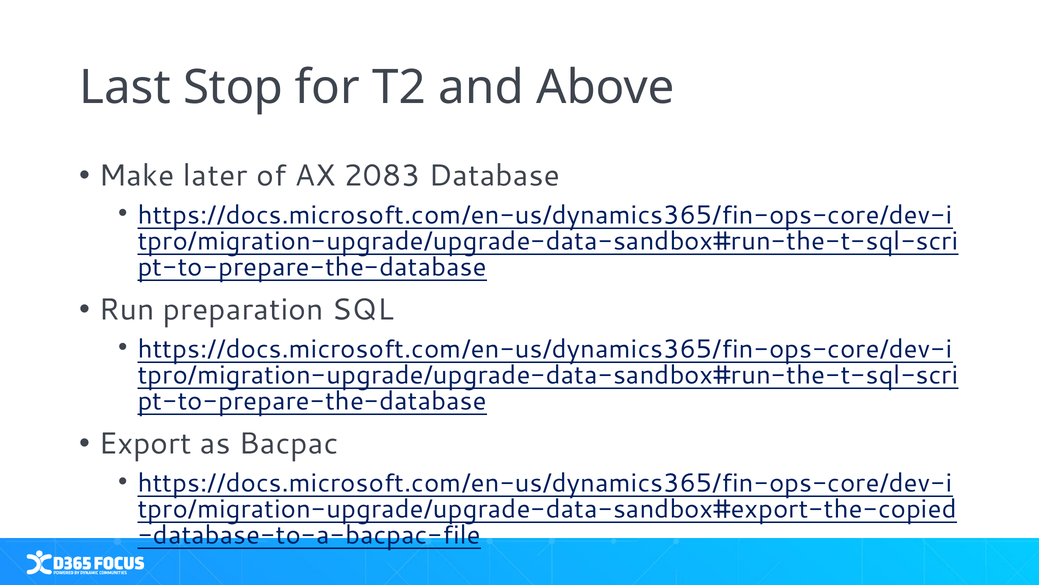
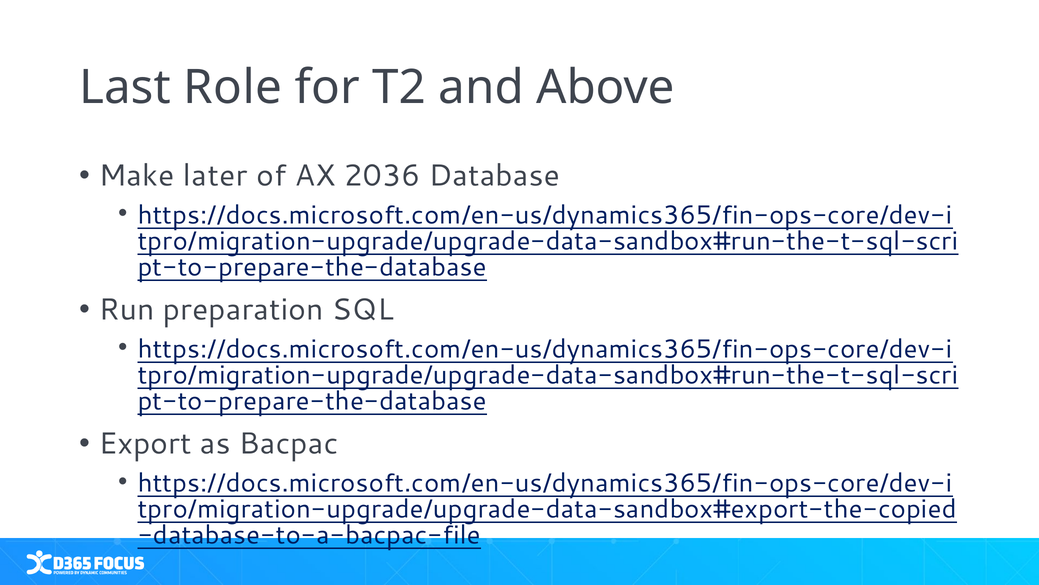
Stop: Stop -> Role
2083: 2083 -> 2036
